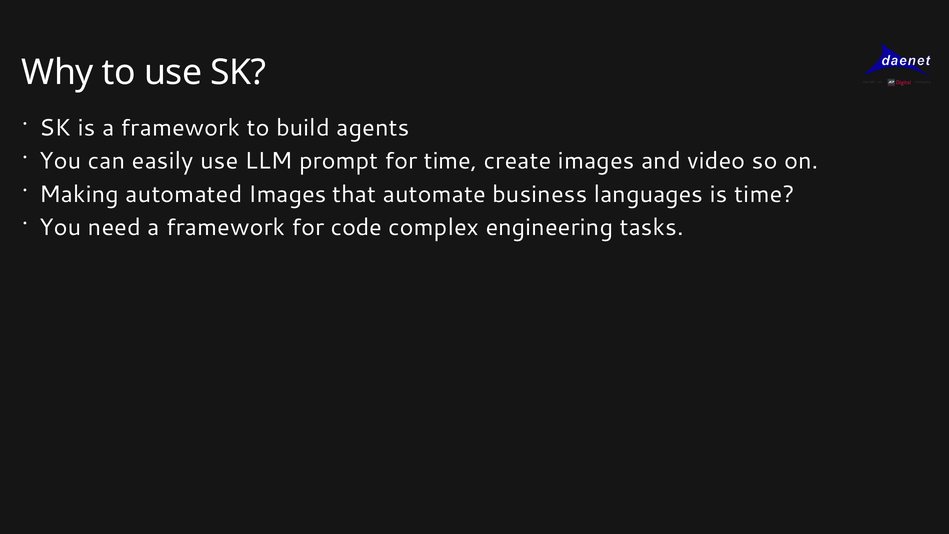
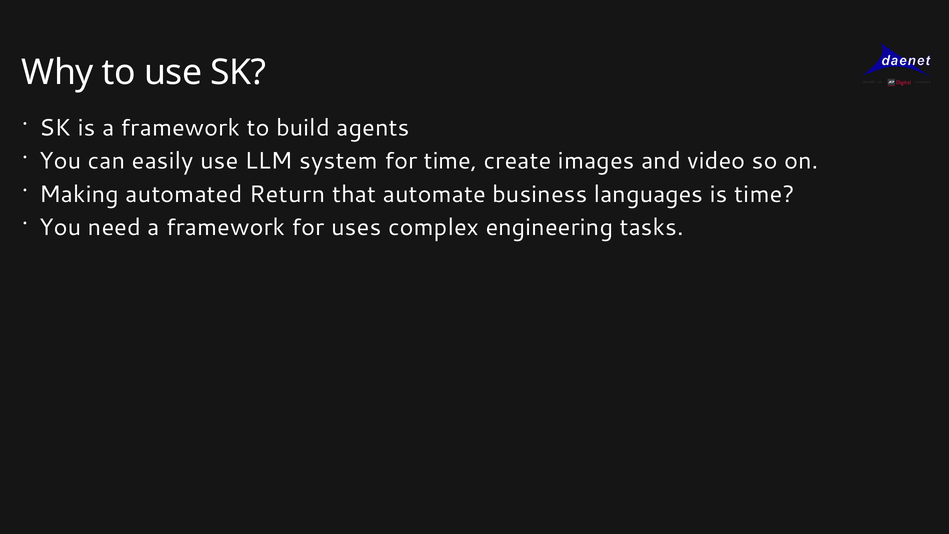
prompt: prompt -> system
automated Images: Images -> Return
code: code -> uses
